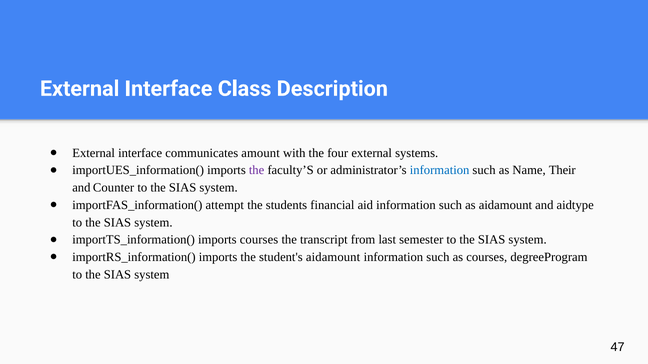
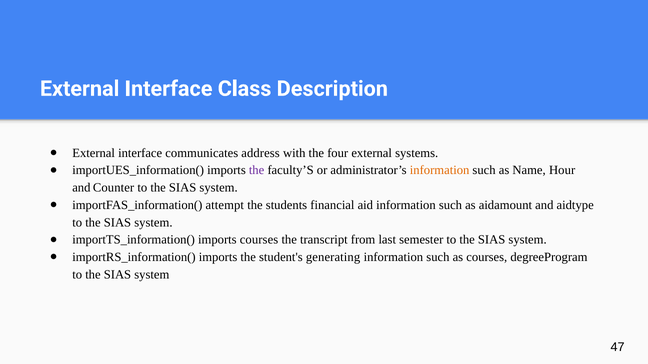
amount: amount -> address
information at (440, 171) colour: blue -> orange
Their: Their -> Hour
student's aidamount: aidamount -> generating
